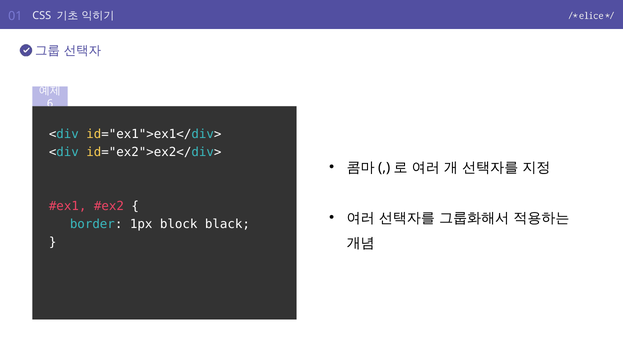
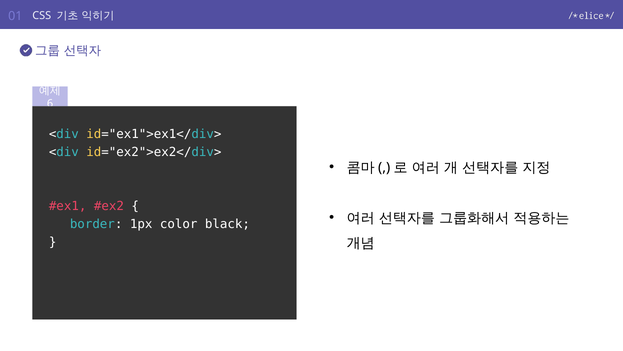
block: block -> color
